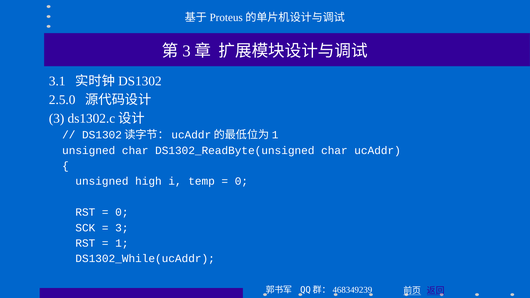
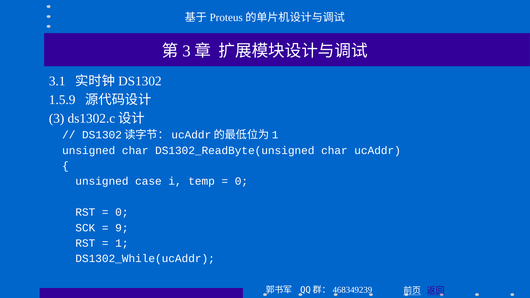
2.5.0: 2.5.0 -> 1.5.9
high: high -> case
3 at (122, 228): 3 -> 9
